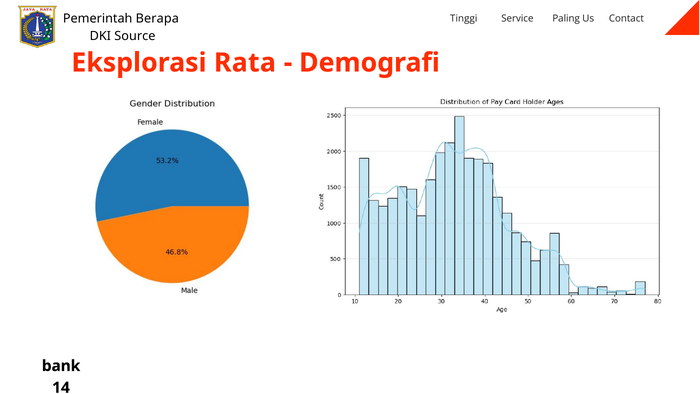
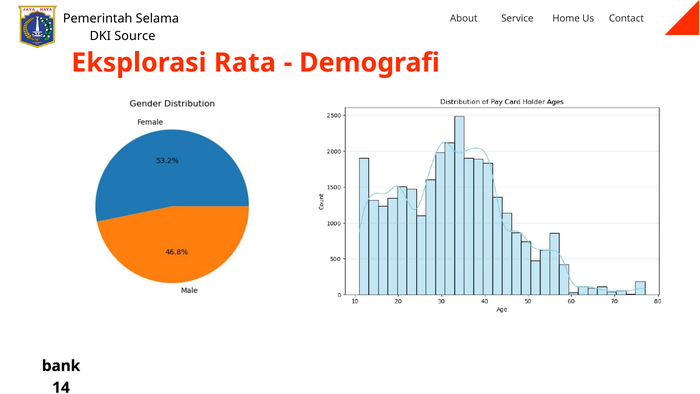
Berapa: Berapa -> Selama
Tinggi: Tinggi -> About
Paling: Paling -> Home
